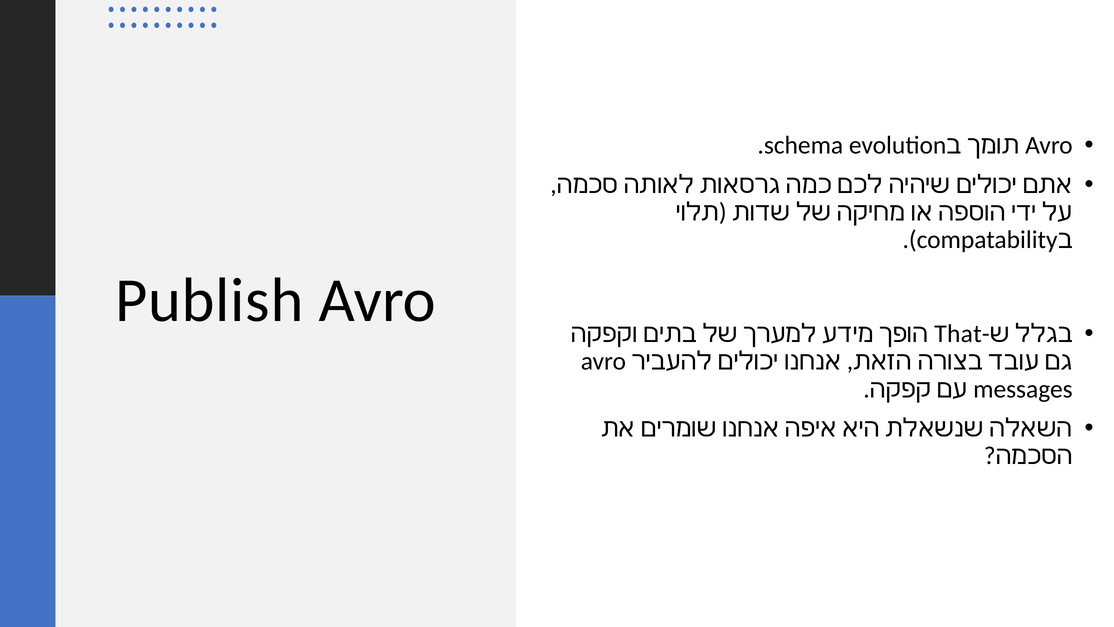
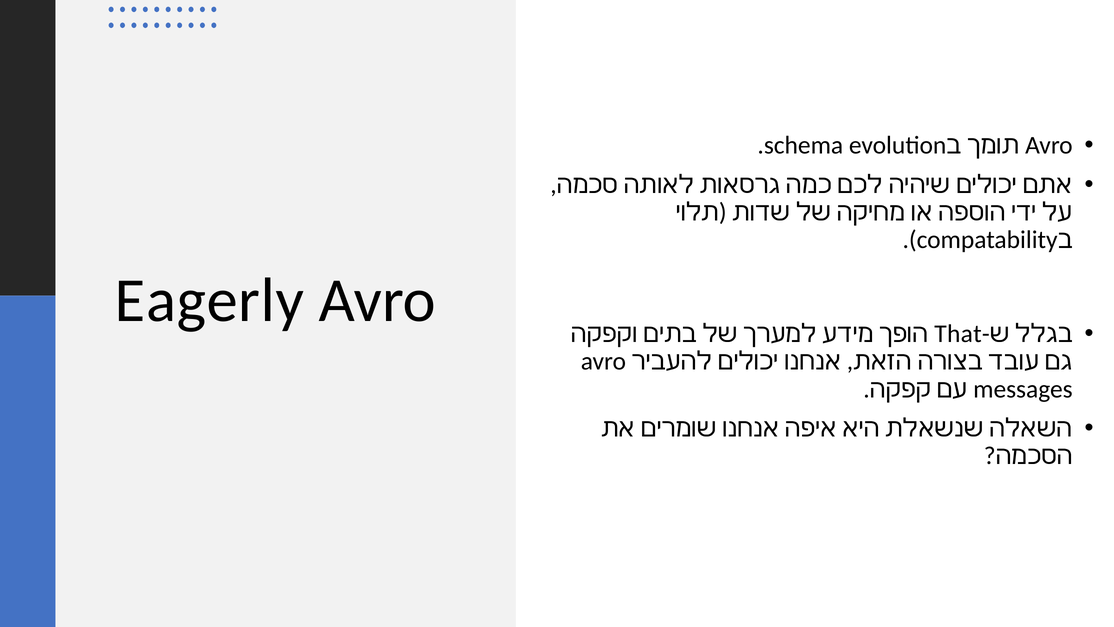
Publish: Publish -> Eagerly
